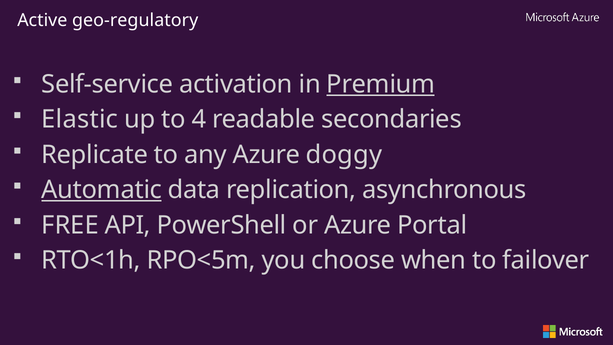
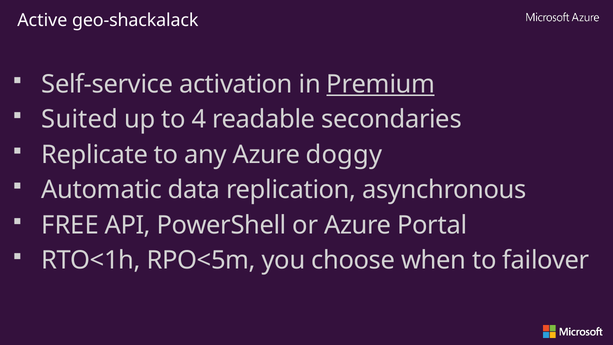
geo-regulatory: geo-regulatory -> geo-shackalack
Elastic: Elastic -> Suited
Automatic underline: present -> none
